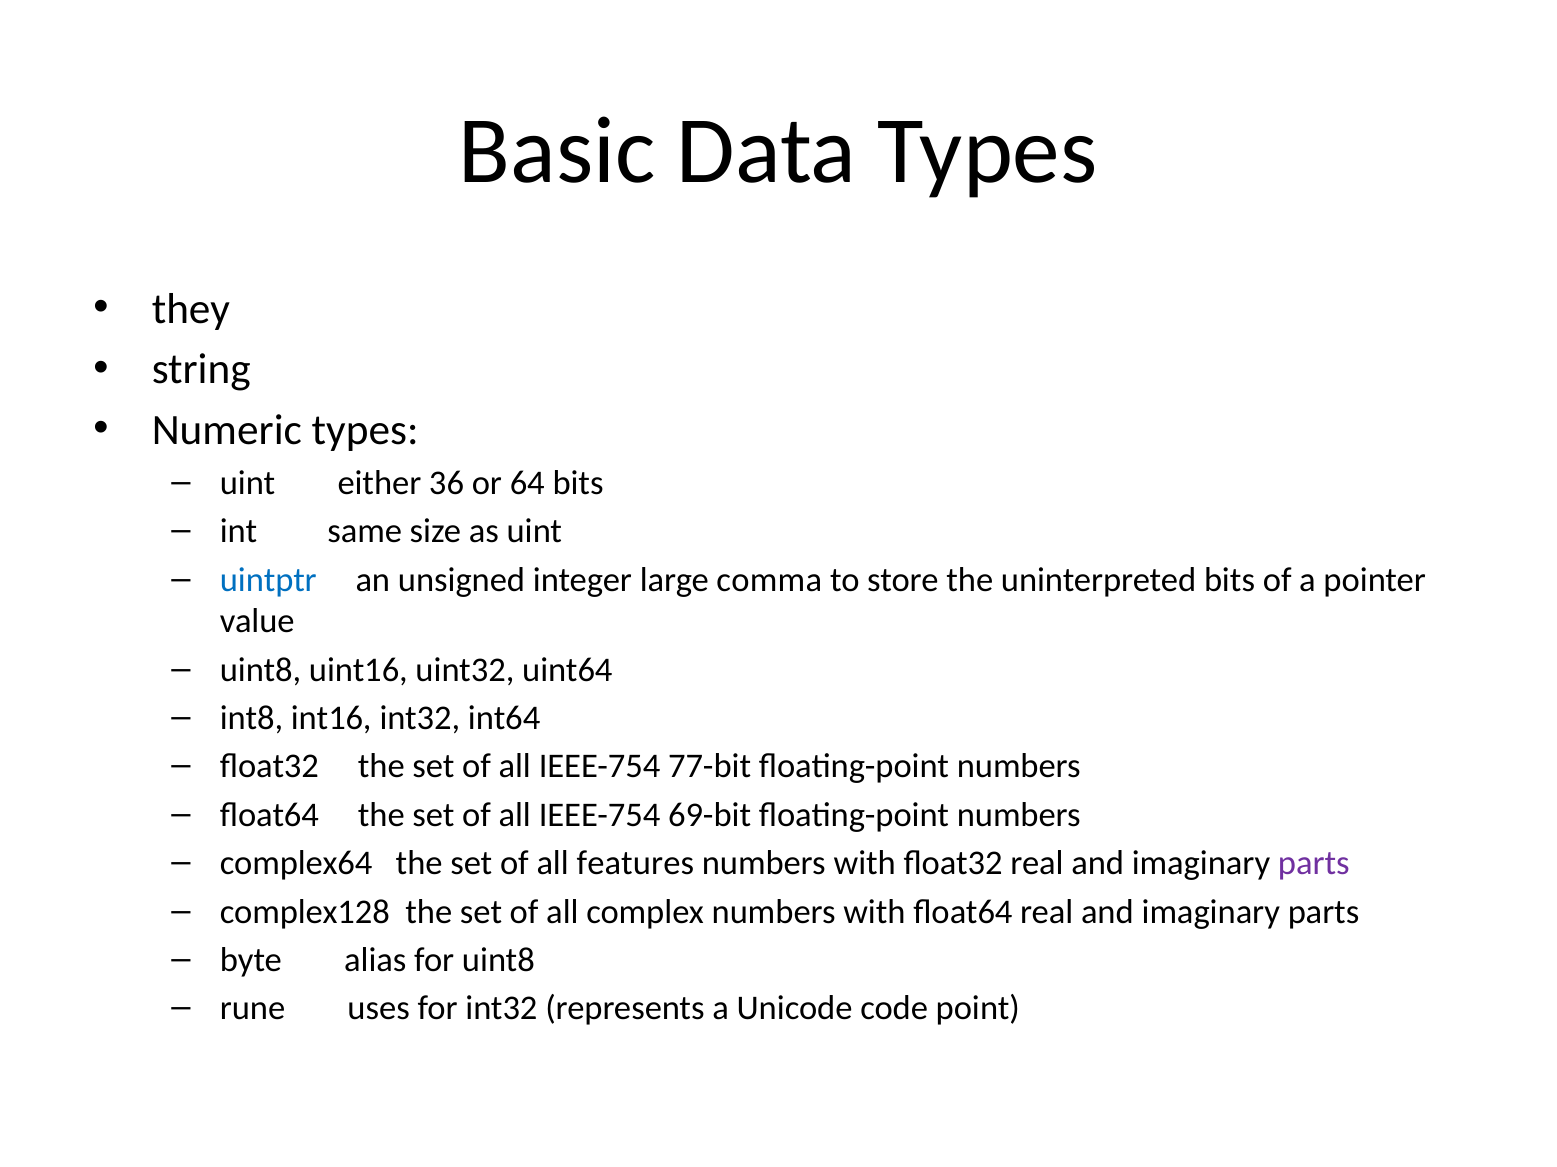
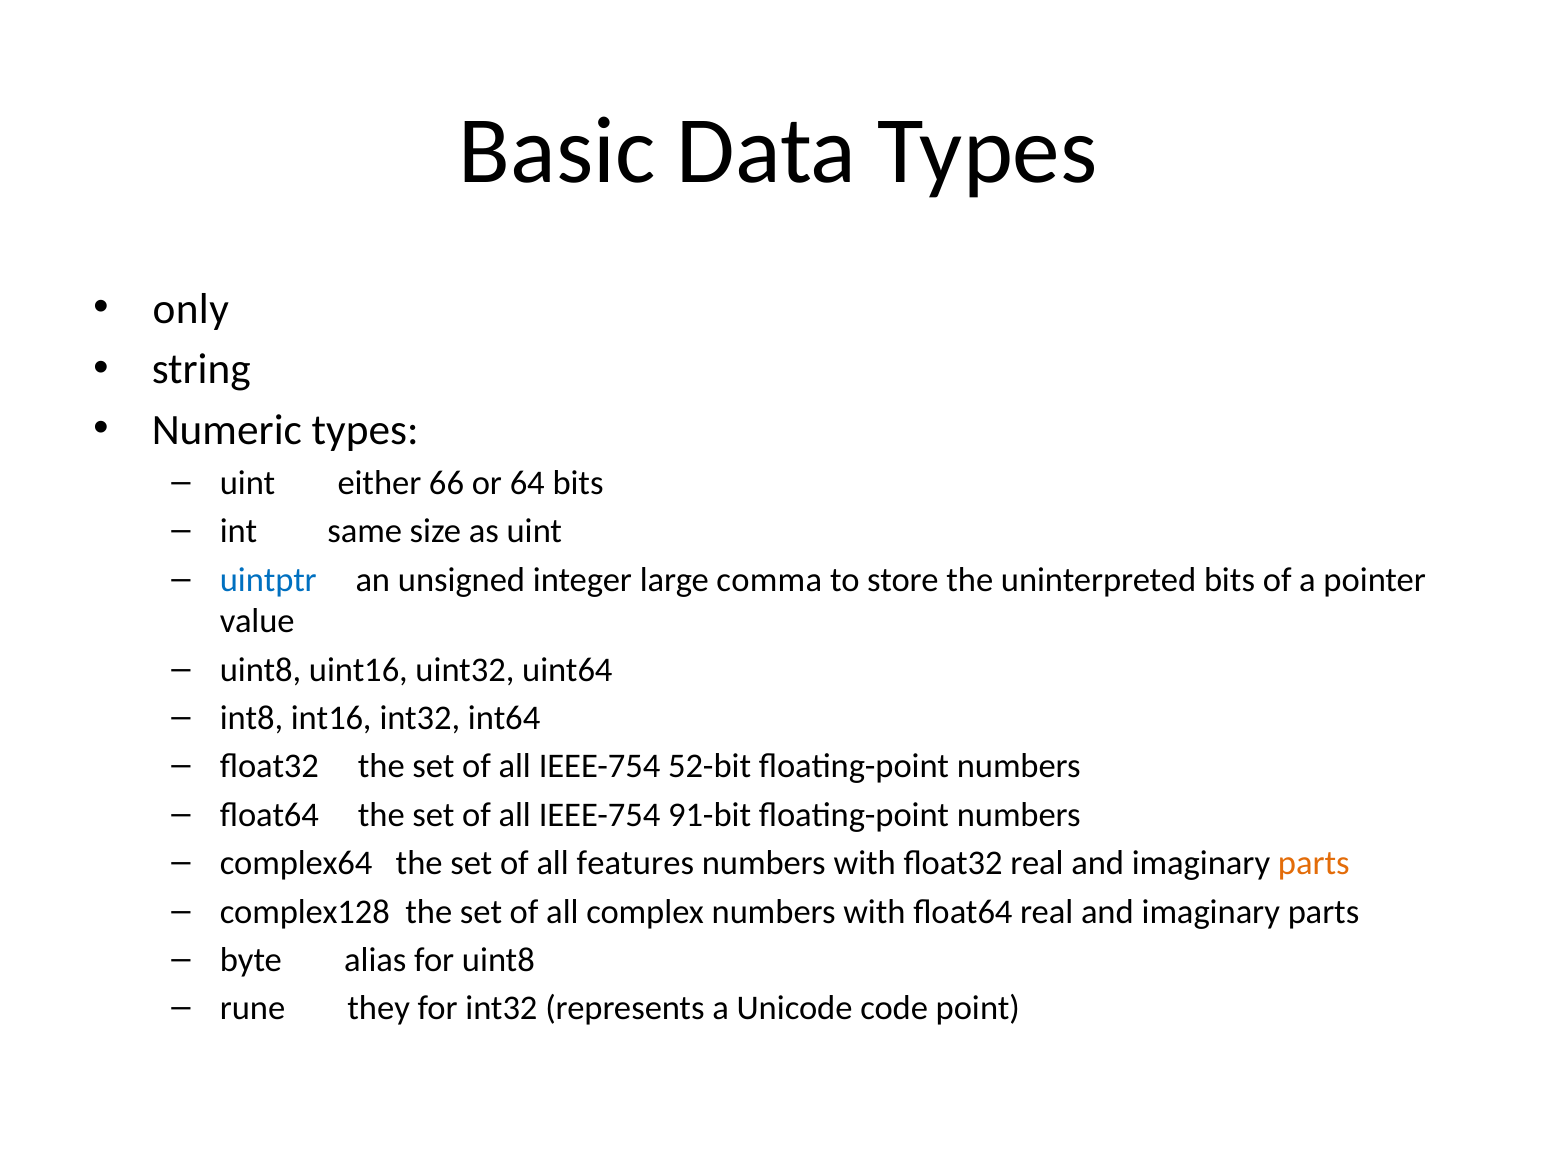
they: they -> only
36: 36 -> 66
77-bit: 77-bit -> 52-bit
69-bit: 69-bit -> 91-bit
parts at (1314, 864) colour: purple -> orange
uses: uses -> they
